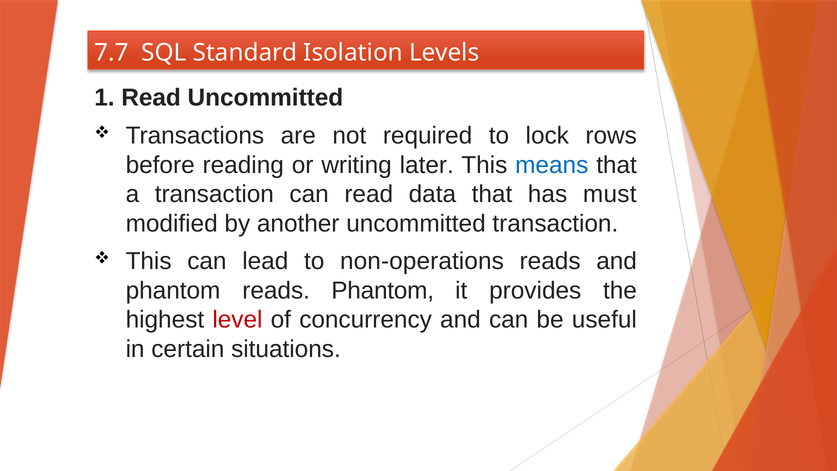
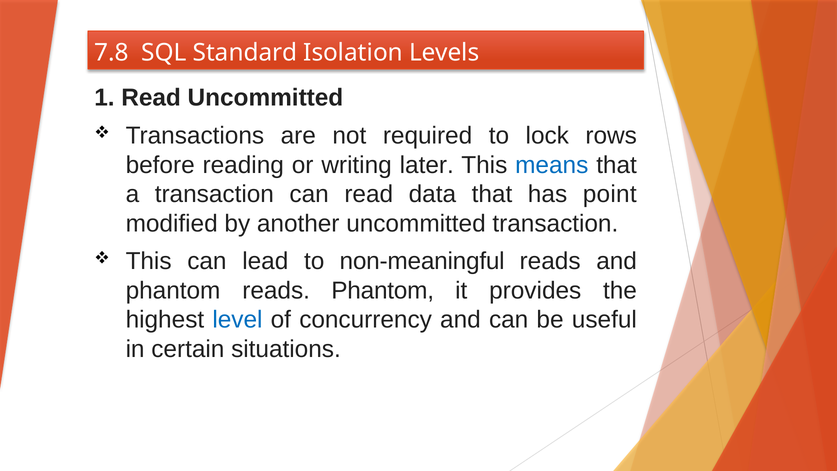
7.7: 7.7 -> 7.8
must: must -> point
non-operations: non-operations -> non-meaningful
level colour: red -> blue
